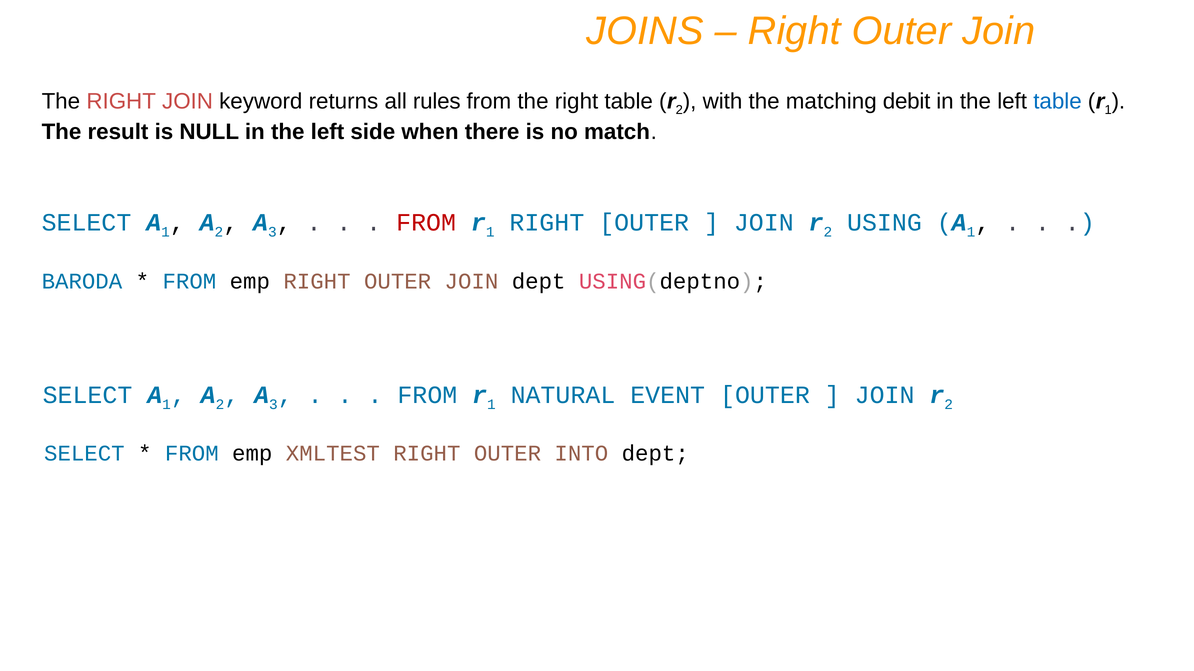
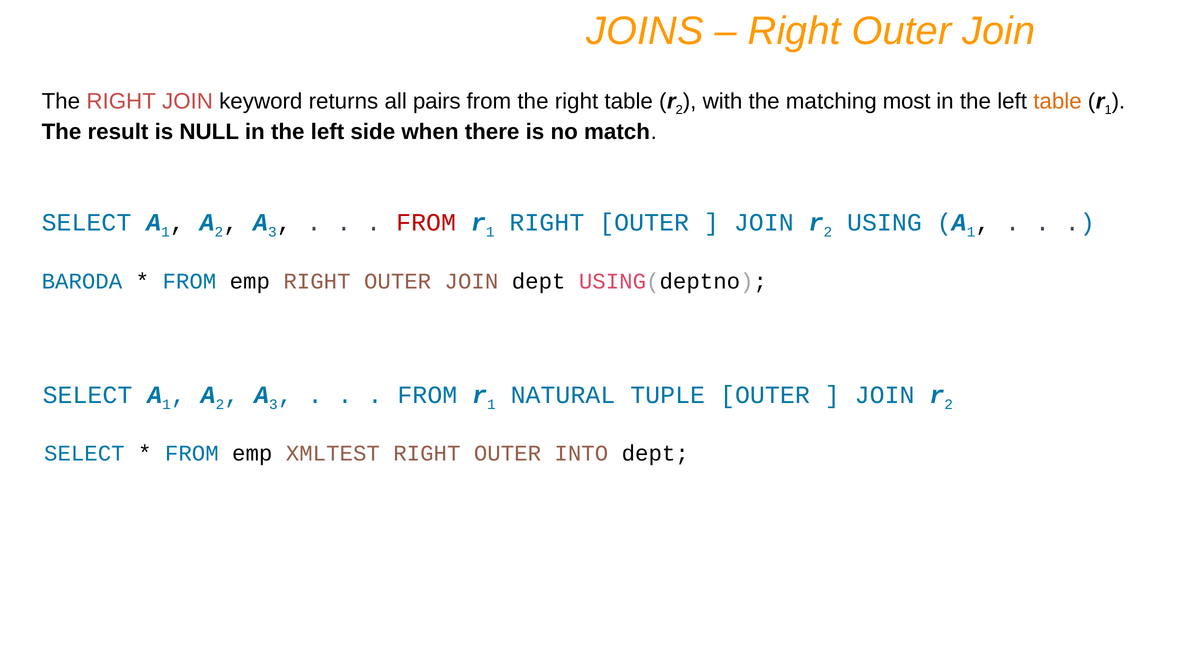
rules: rules -> pairs
debit: debit -> most
table at (1057, 101) colour: blue -> orange
EVENT: EVENT -> TUPLE
